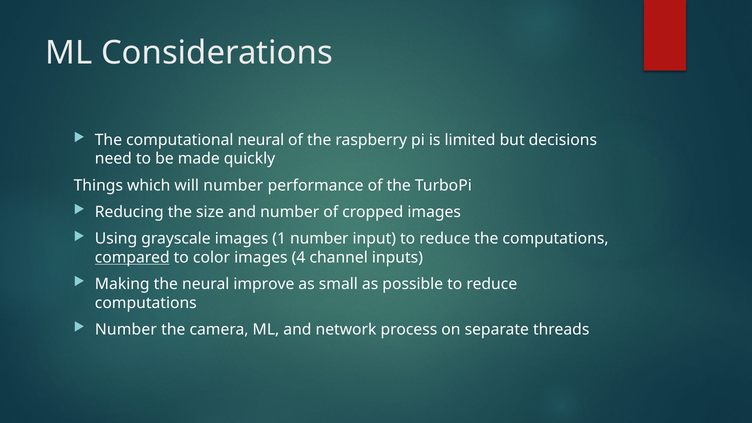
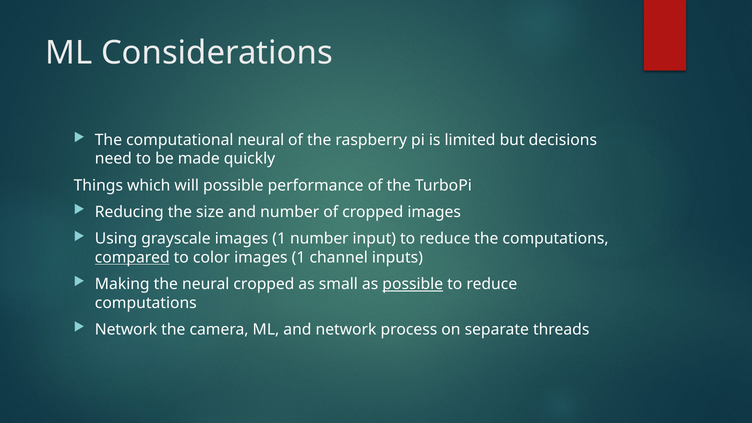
will number: number -> possible
color images 4: 4 -> 1
neural improve: improve -> cropped
possible at (413, 284) underline: none -> present
Number at (126, 330): Number -> Network
